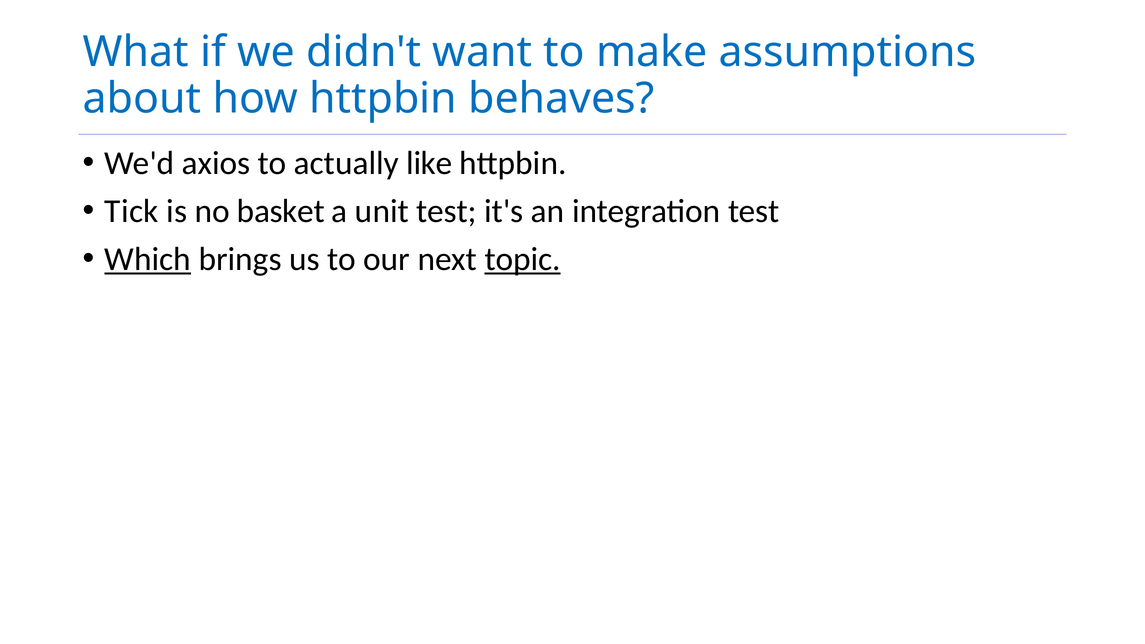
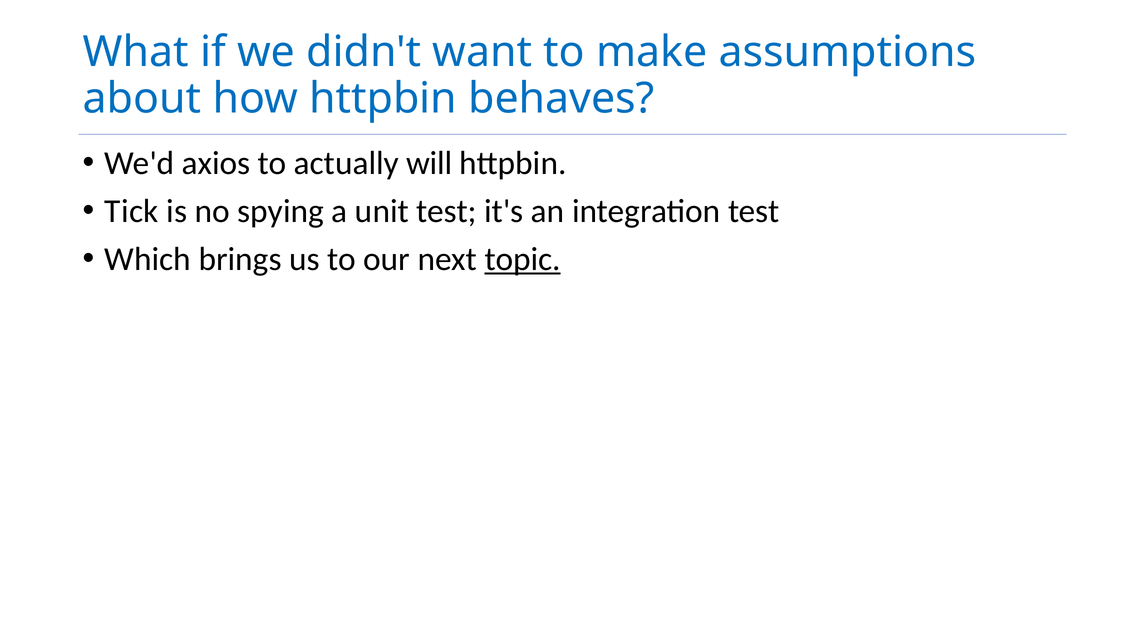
like: like -> will
basket: basket -> spying
Which underline: present -> none
